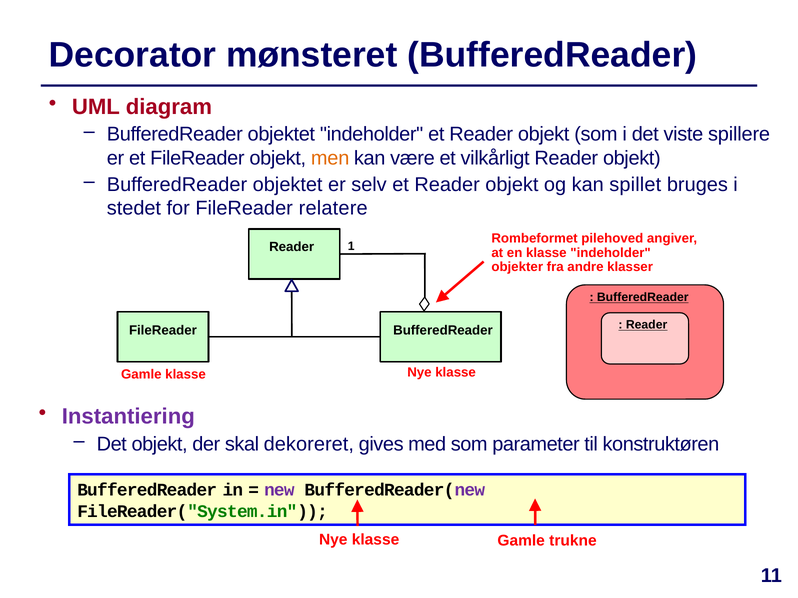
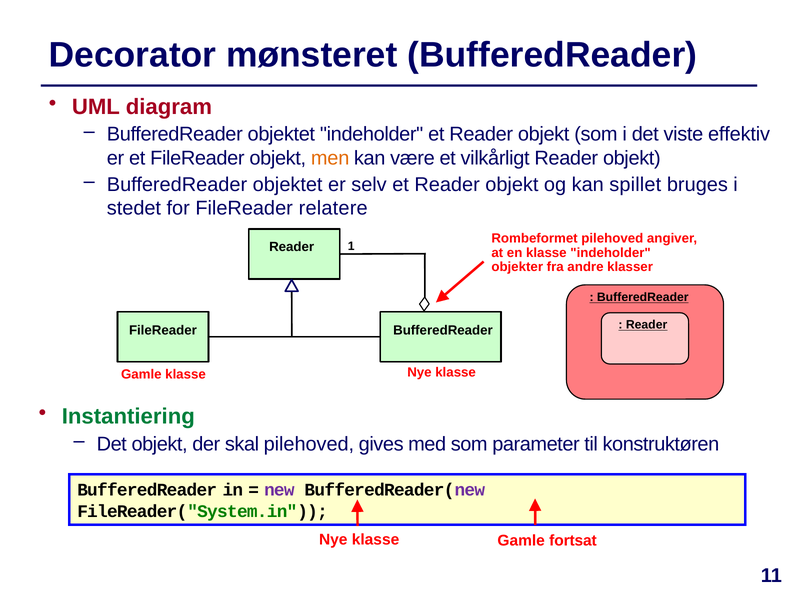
spillere: spillere -> effektiv
Instantiering colour: purple -> green
skal dekoreret: dekoreret -> pilehoved
trukne: trukne -> fortsat
